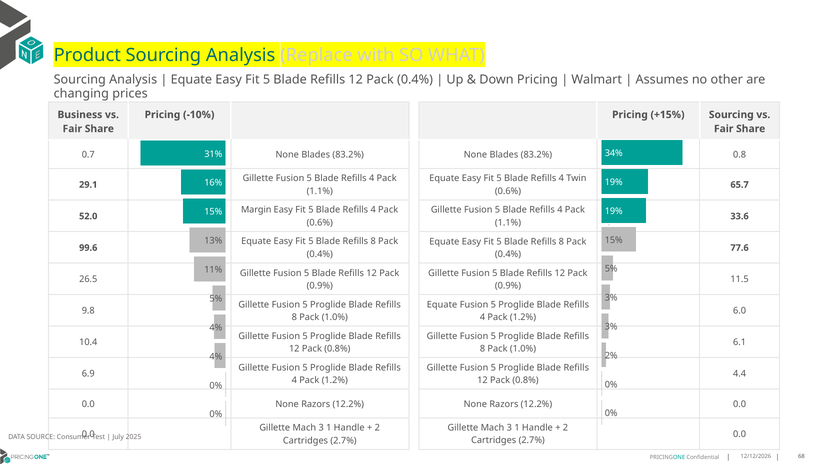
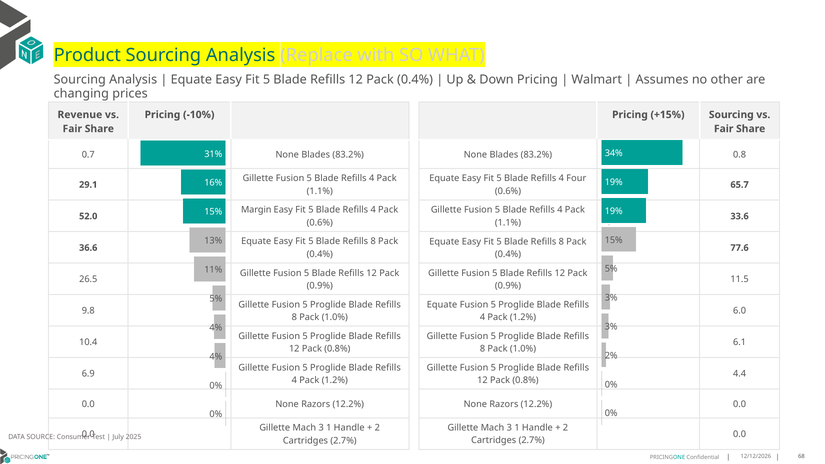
Business: Business -> Revenue
Twin: Twin -> Four
99.6: 99.6 -> 36.6
